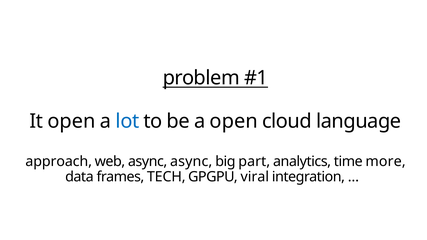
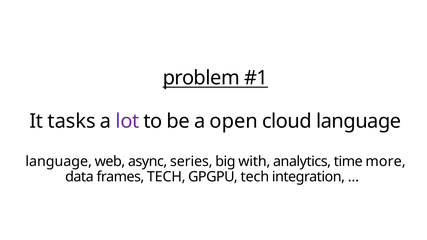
It open: open -> tasks
lot colour: blue -> purple
approach at (59, 161): approach -> language
async async: async -> series
part: part -> with
GPGPU viral: viral -> tech
